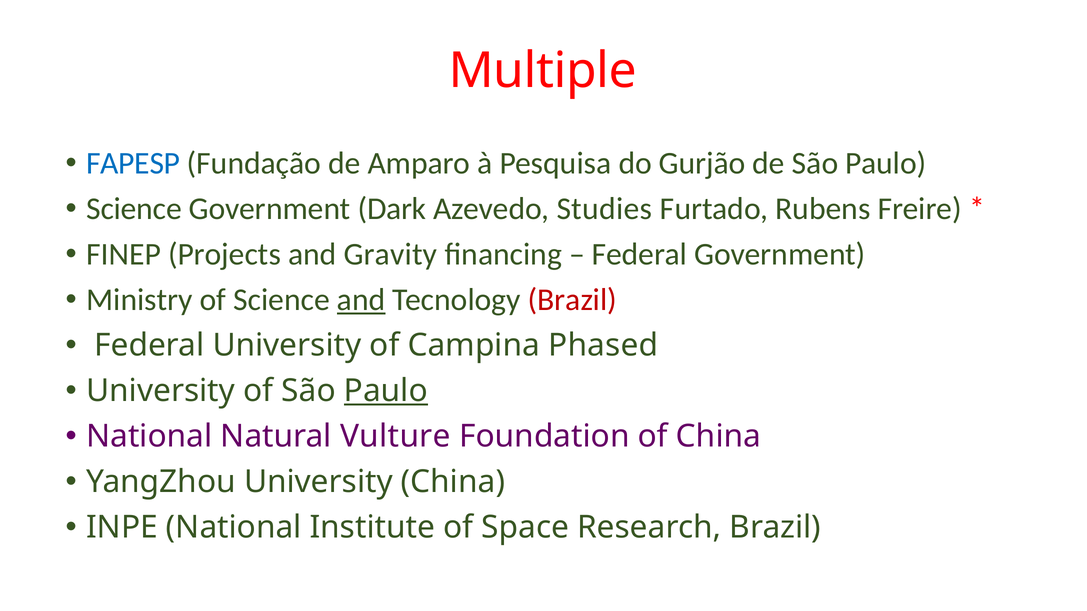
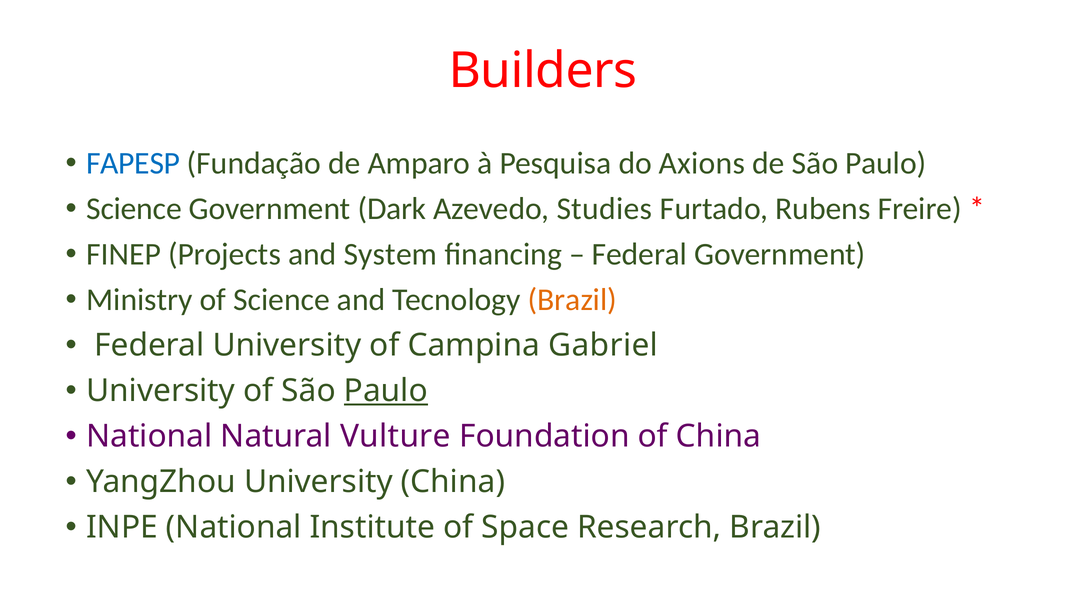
Multiple: Multiple -> Builders
Gurjão: Gurjão -> Axions
Gravity: Gravity -> System
and at (361, 300) underline: present -> none
Brazil at (572, 300) colour: red -> orange
Phased: Phased -> Gabriel
